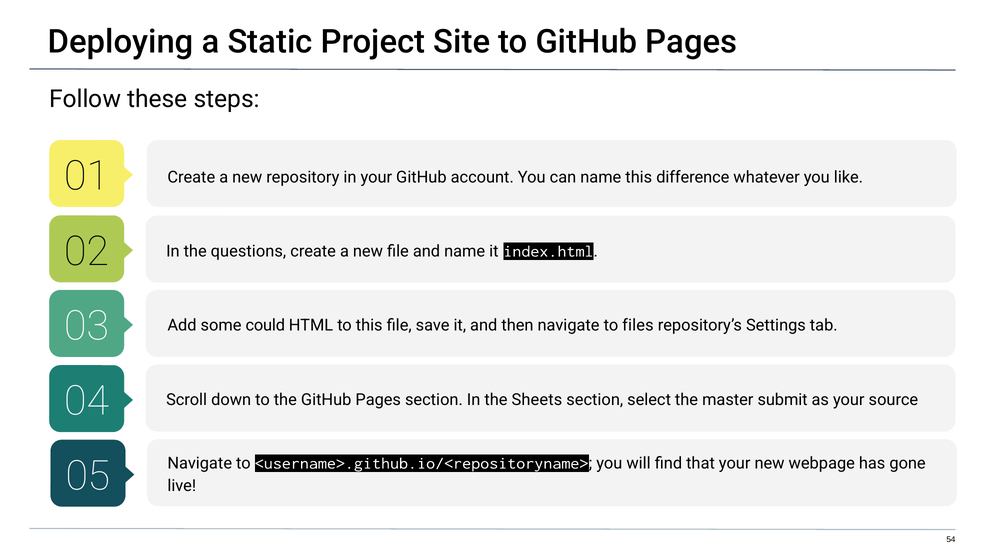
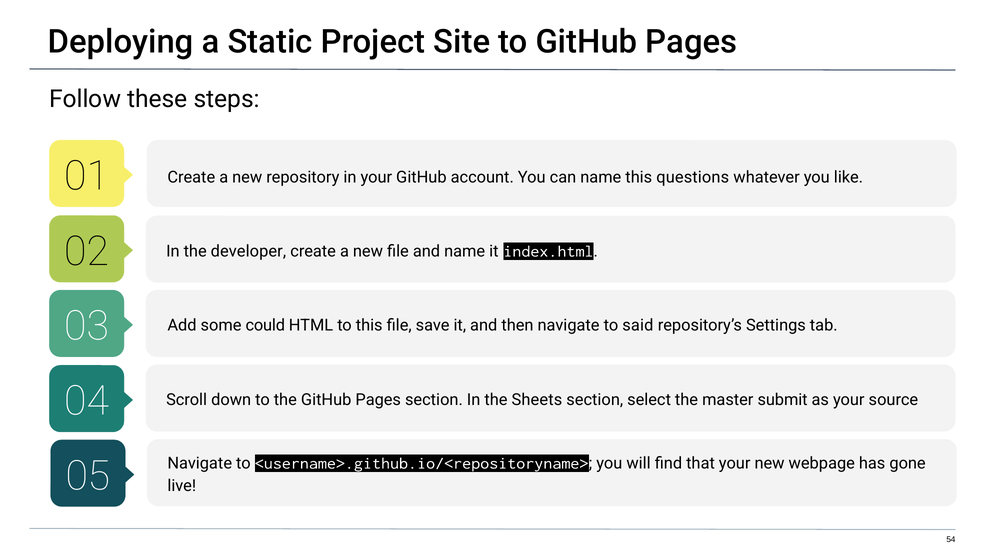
difference: difference -> questions
questions: questions -> developer
files: files -> said
